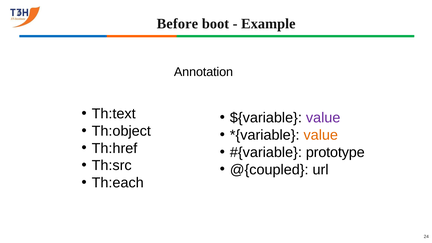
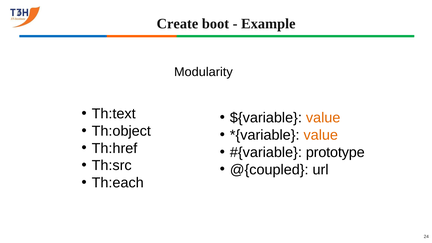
Before: Before -> Create
Annotation: Annotation -> Modularity
value at (323, 118) colour: purple -> orange
